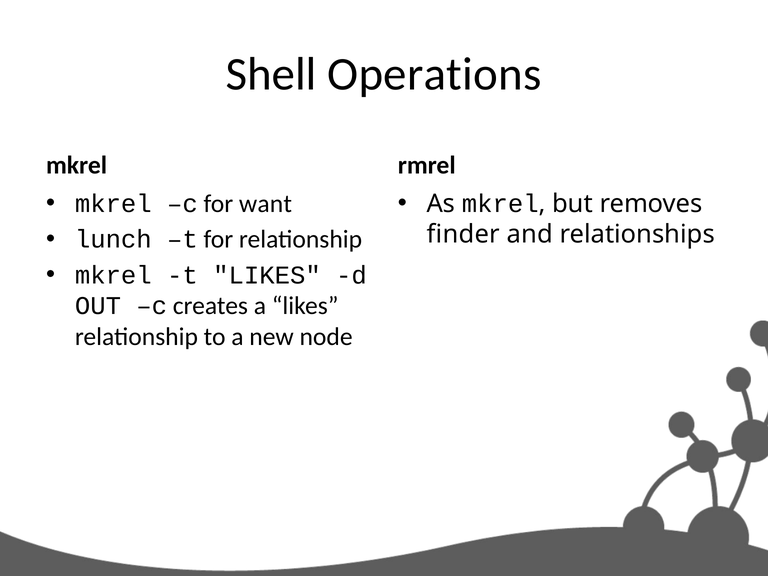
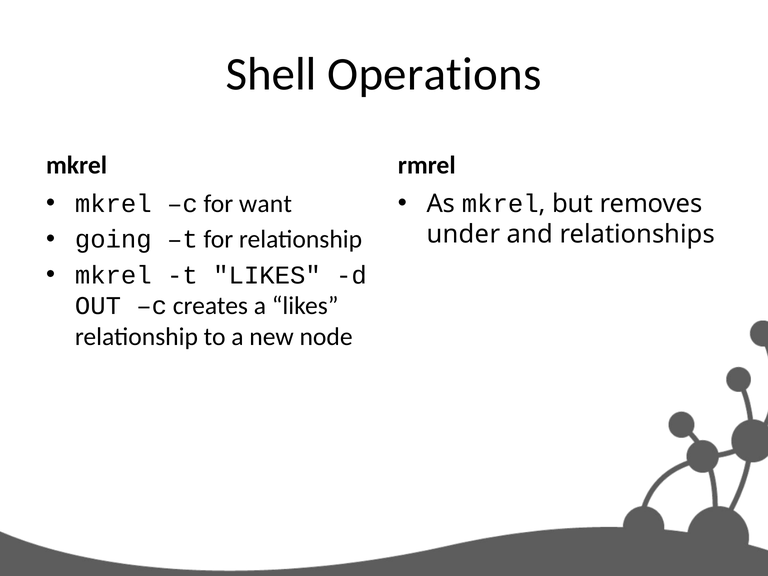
lunch: lunch -> going
finder: finder -> under
